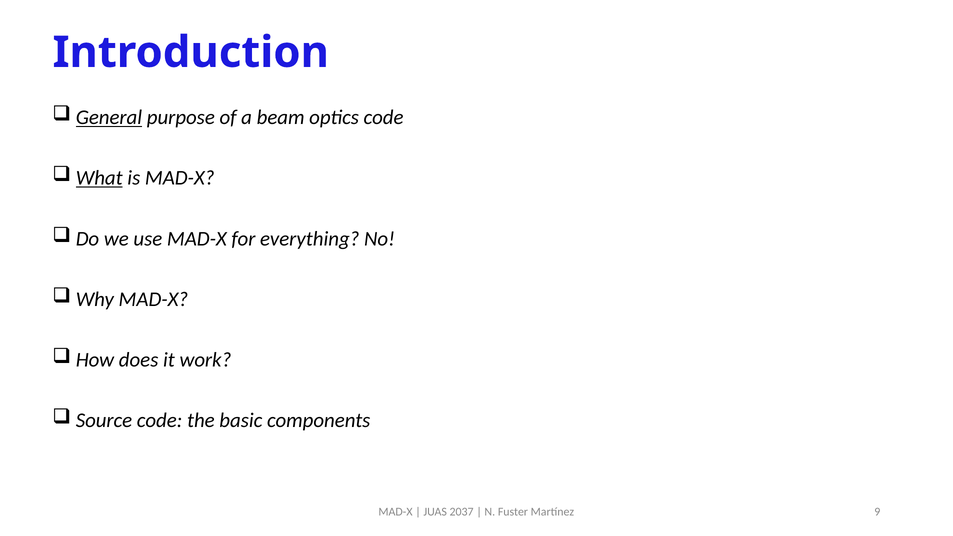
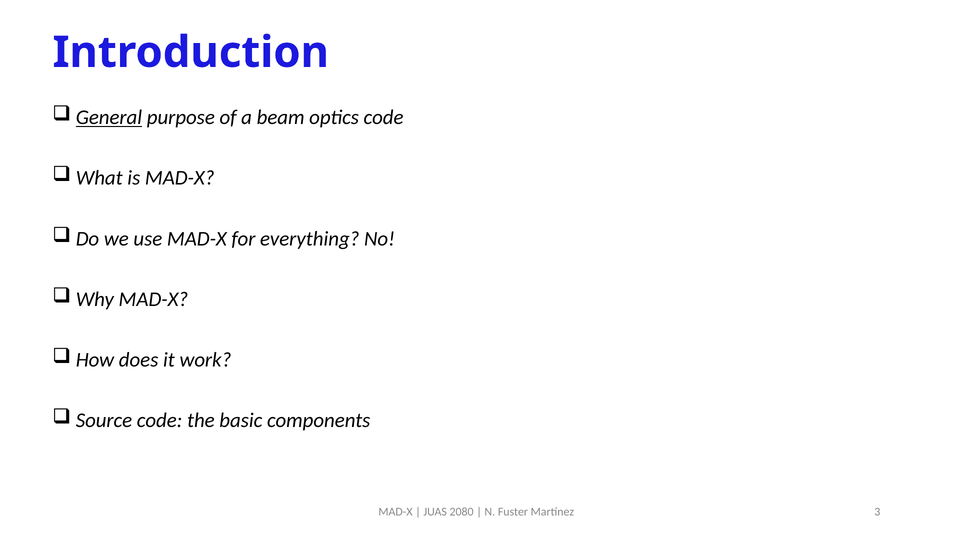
What underline: present -> none
2037: 2037 -> 2080
9: 9 -> 3
